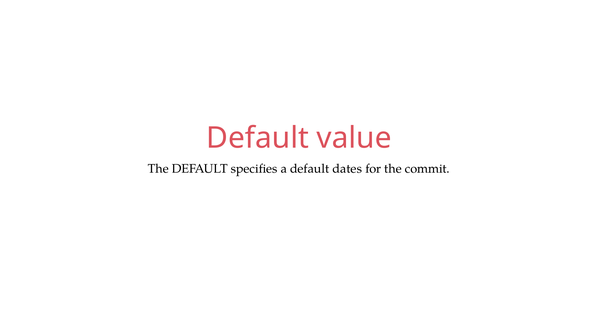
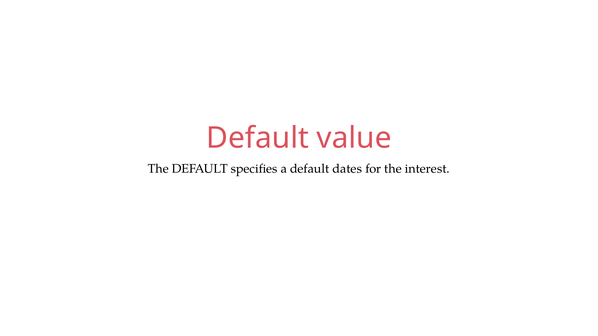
commit: commit -> interest
